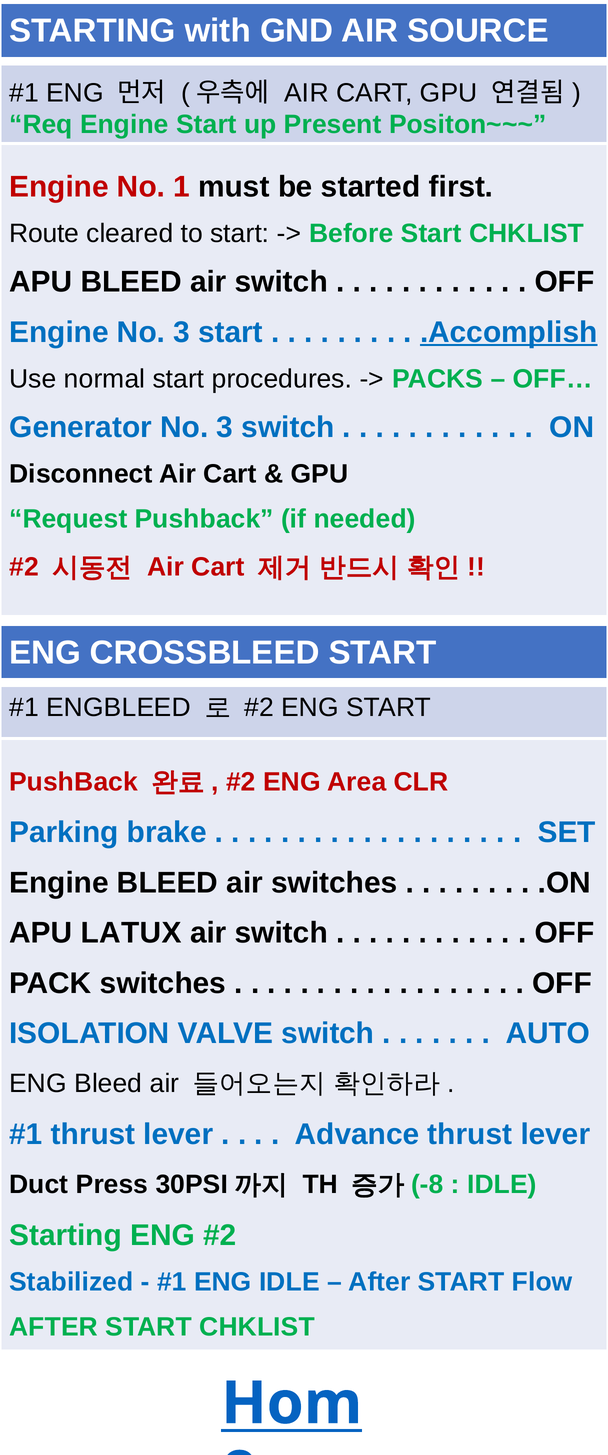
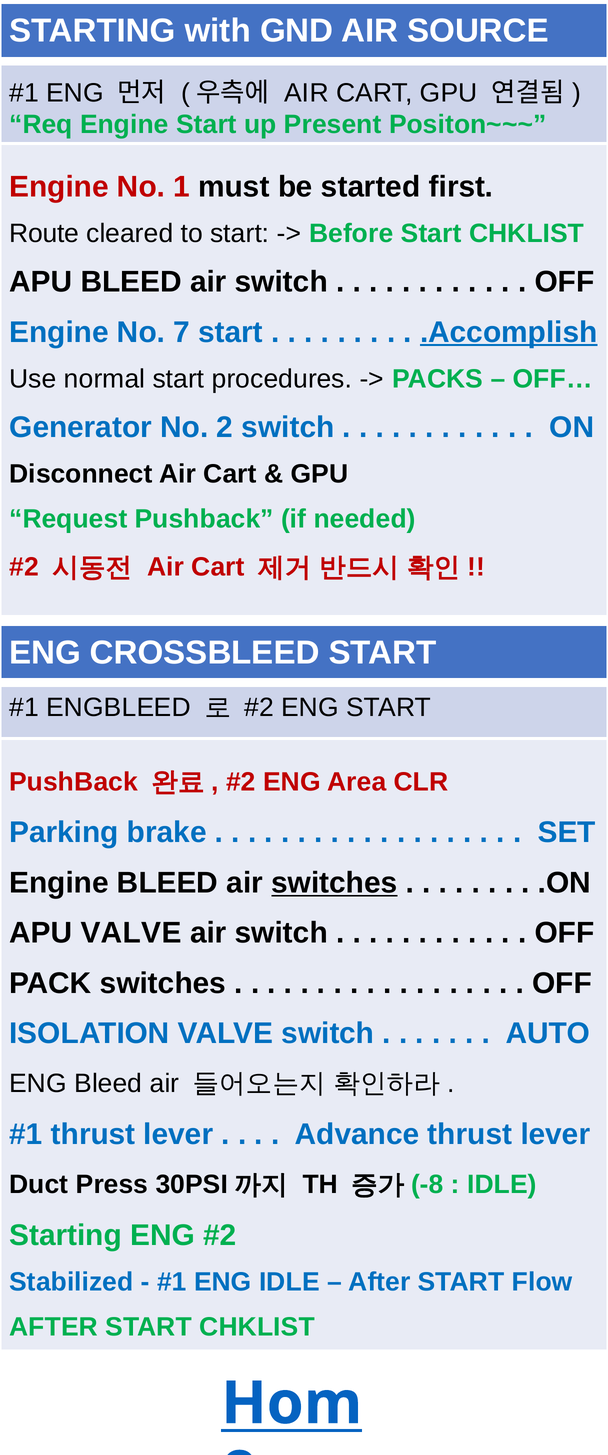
Engine No 3: 3 -> 7
Generator No 3: 3 -> 2
switches at (334, 883) underline: none -> present
APU LATUX: LATUX -> VALVE
